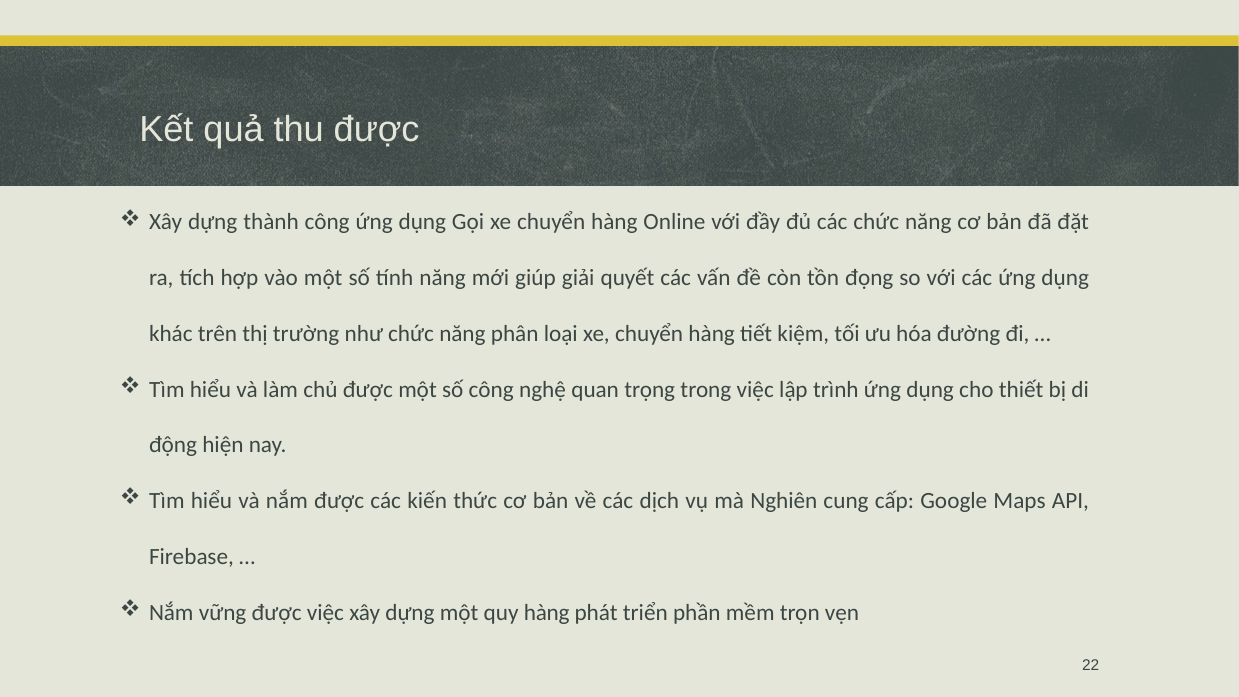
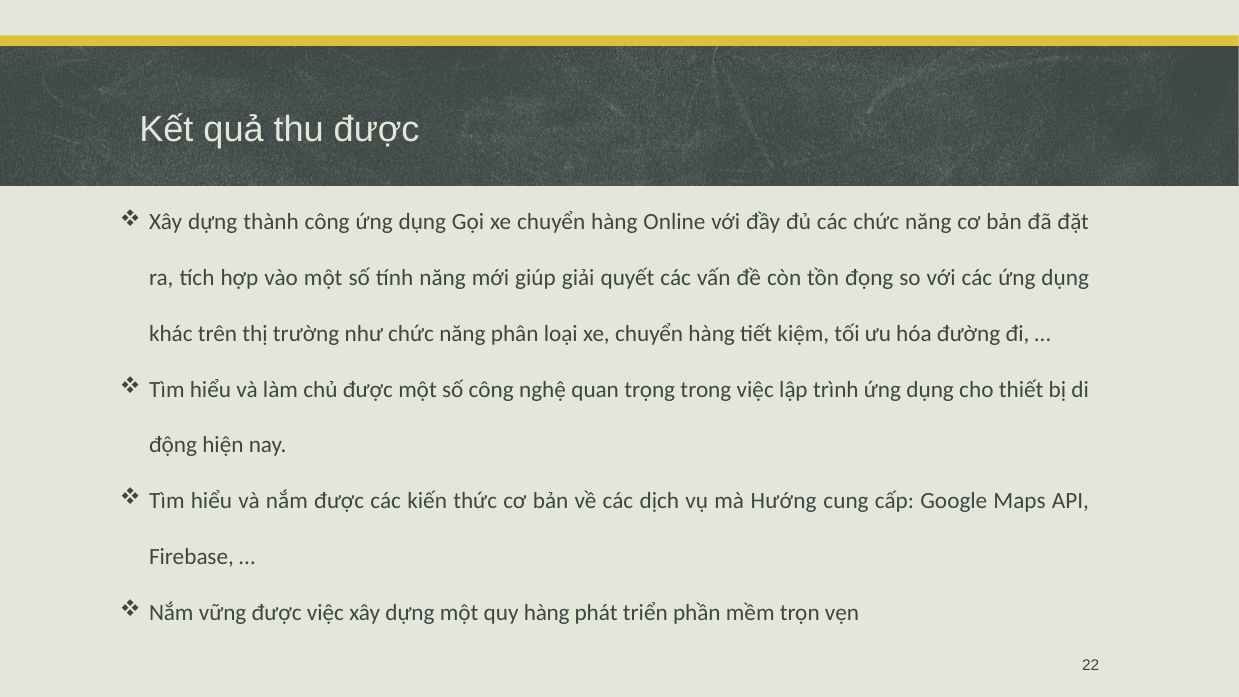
Nghiên: Nghiên -> Hướng
